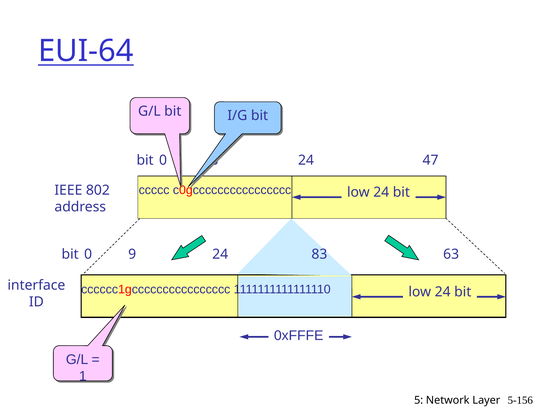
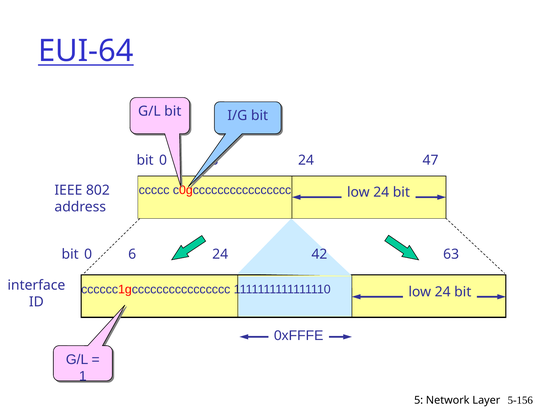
9: 9 -> 6
83: 83 -> 42
